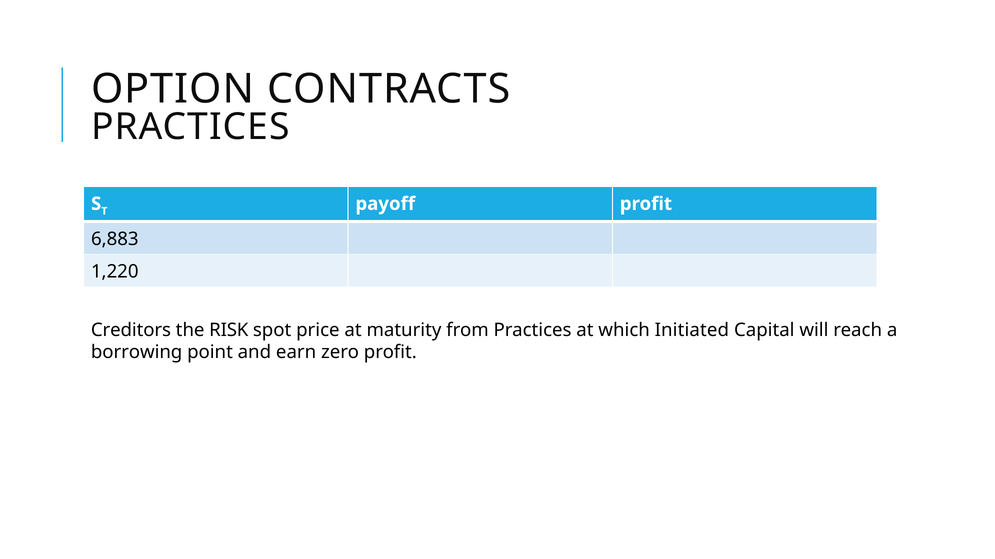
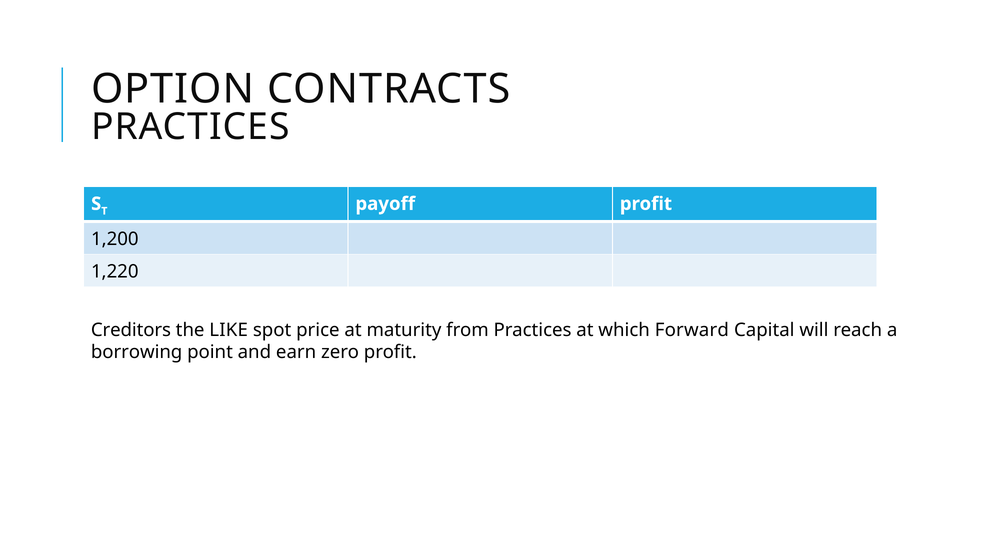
6,883: 6,883 -> 1,200
RISK: RISK -> LIKE
Initiated: Initiated -> Forward
